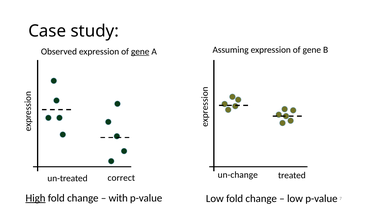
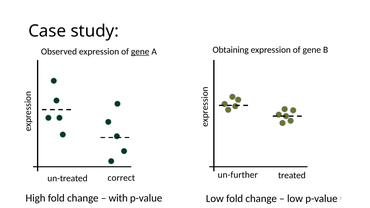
Assuming: Assuming -> Obtaining
un-change: un-change -> un-further
High underline: present -> none
